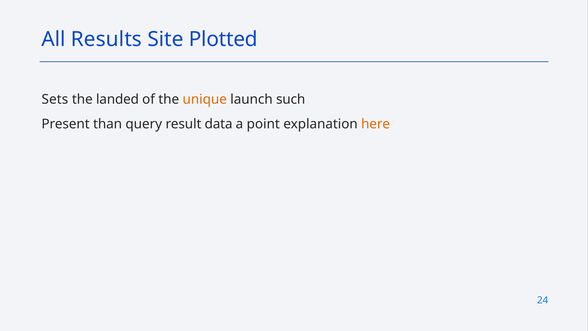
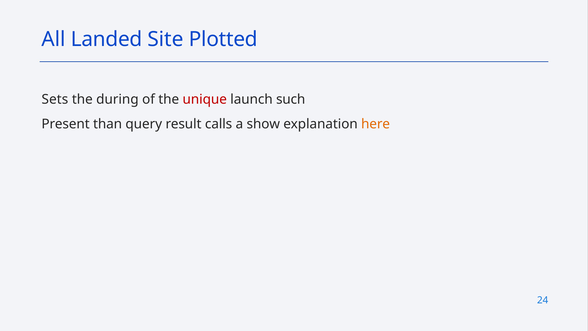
Results: Results -> Landed
landed: landed -> during
unique colour: orange -> red
data: data -> calls
point: point -> show
